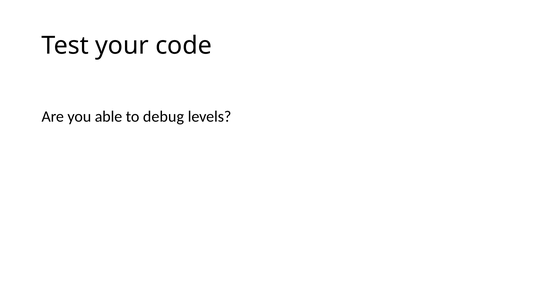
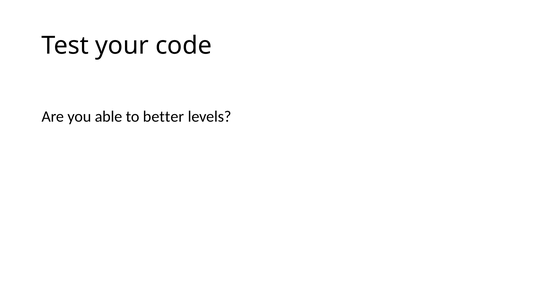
debug: debug -> better
